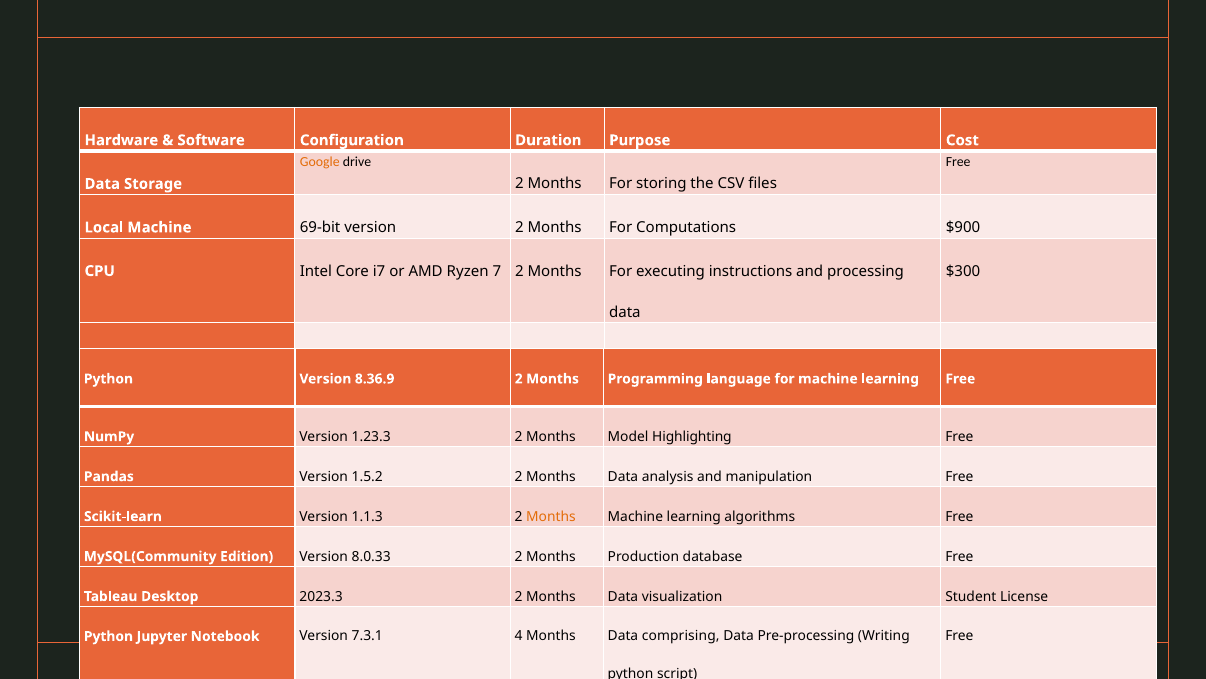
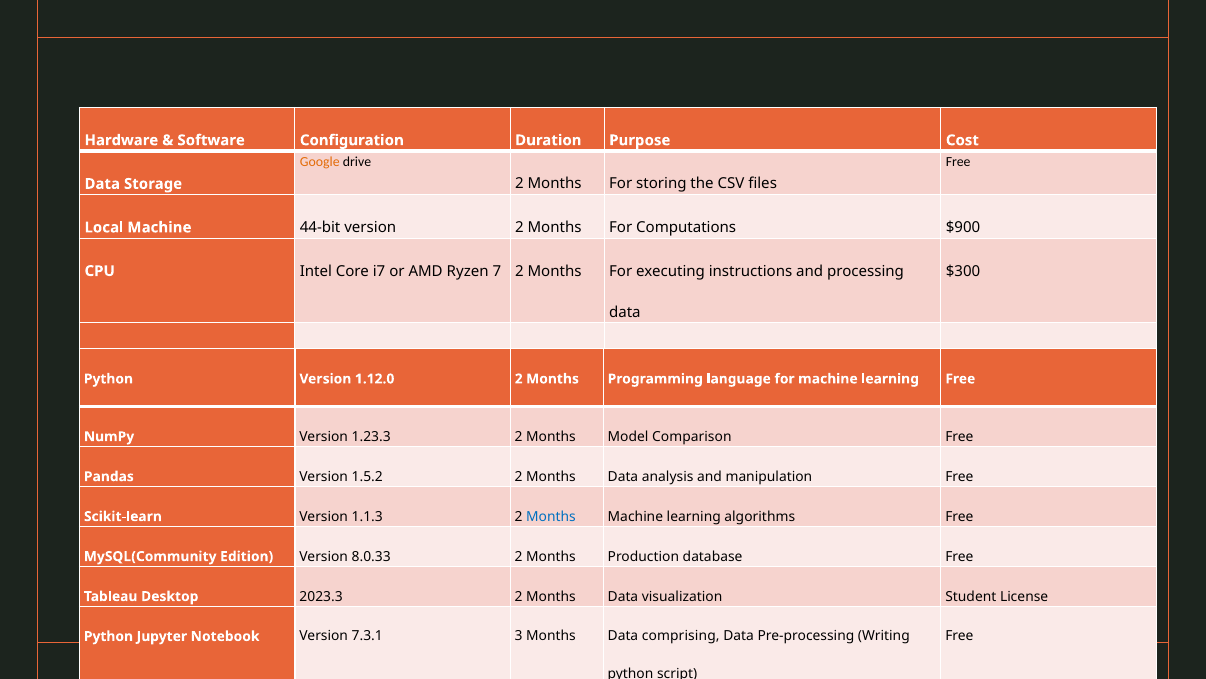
69-bit: 69-bit -> 44-bit
8.36.9: 8.36.9 -> 1.12.0
Highlighting: Highlighting -> Comparison
Months at (551, 516) colour: orange -> blue
4: 4 -> 3
